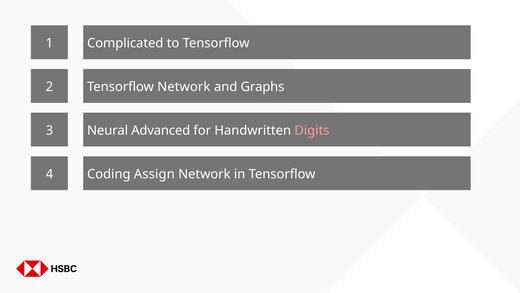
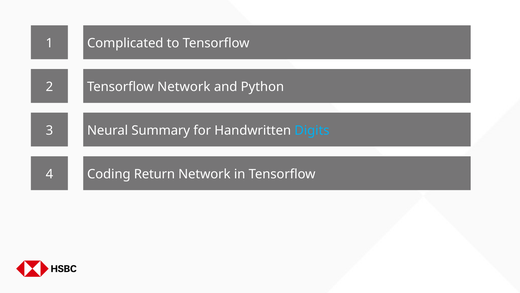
Graphs: Graphs -> Python
Advanced: Advanced -> Summary
Digits colour: pink -> light blue
Assign: Assign -> Return
